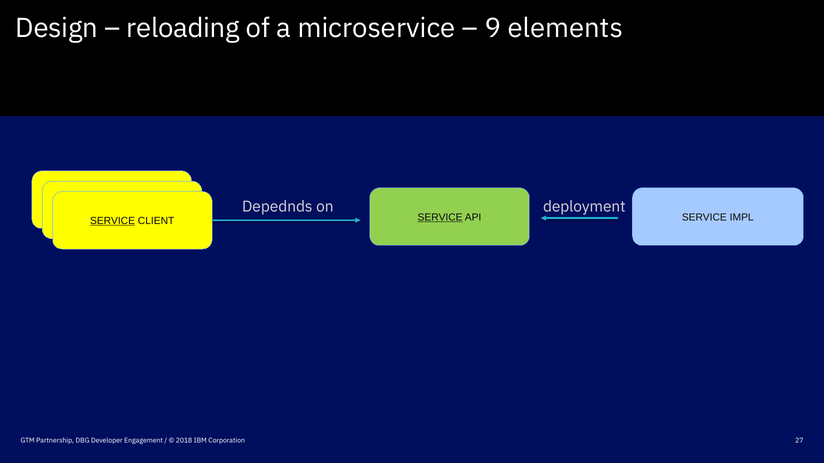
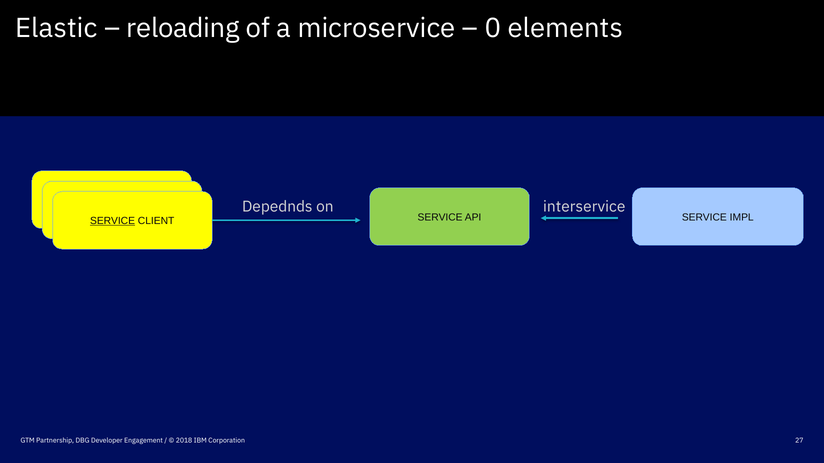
Design: Design -> Elastic
9: 9 -> 0
deployment: deployment -> interservice
SERVICE at (440, 218) underline: present -> none
